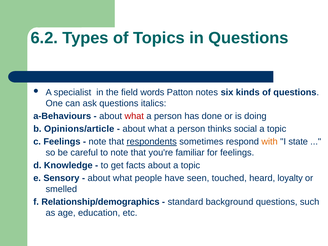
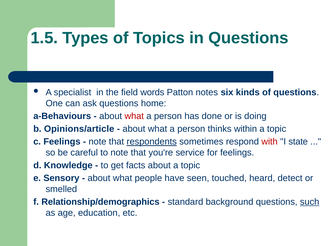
6.2: 6.2 -> 1.5
italics: italics -> home
social: social -> within
with colour: orange -> red
familiar: familiar -> service
loyalty: loyalty -> detect
such underline: none -> present
